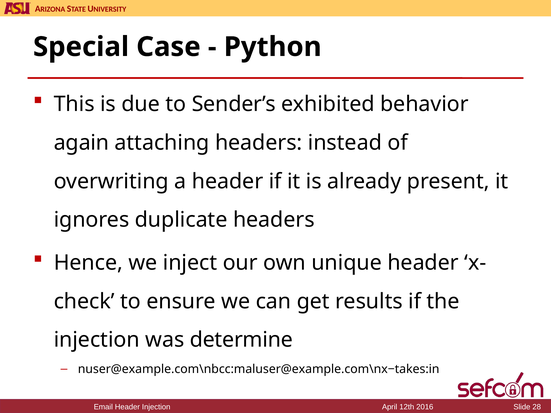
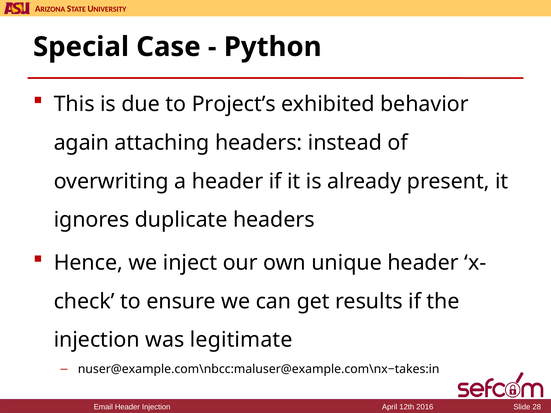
Sender’s: Sender’s -> Project’s
determine: determine -> legitimate
